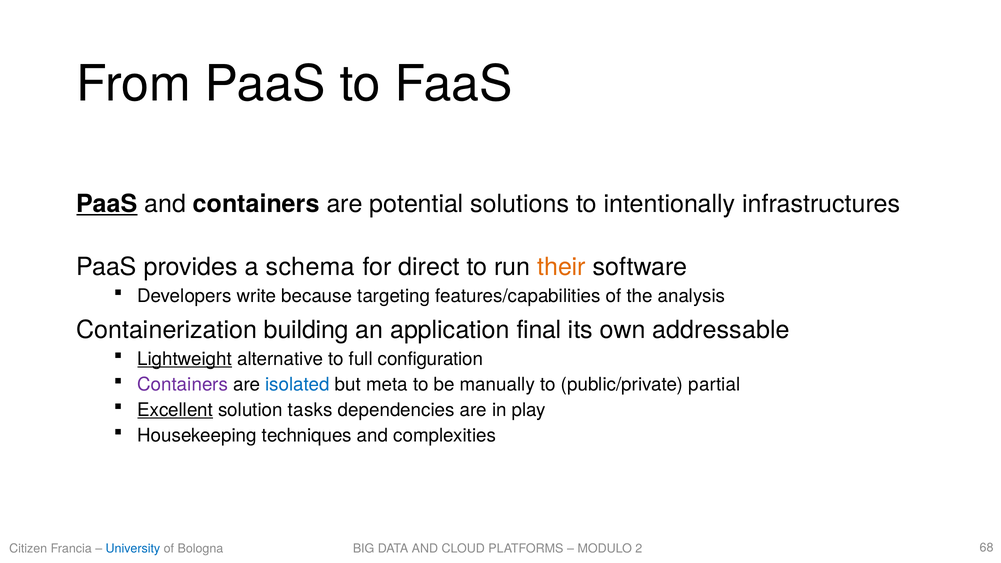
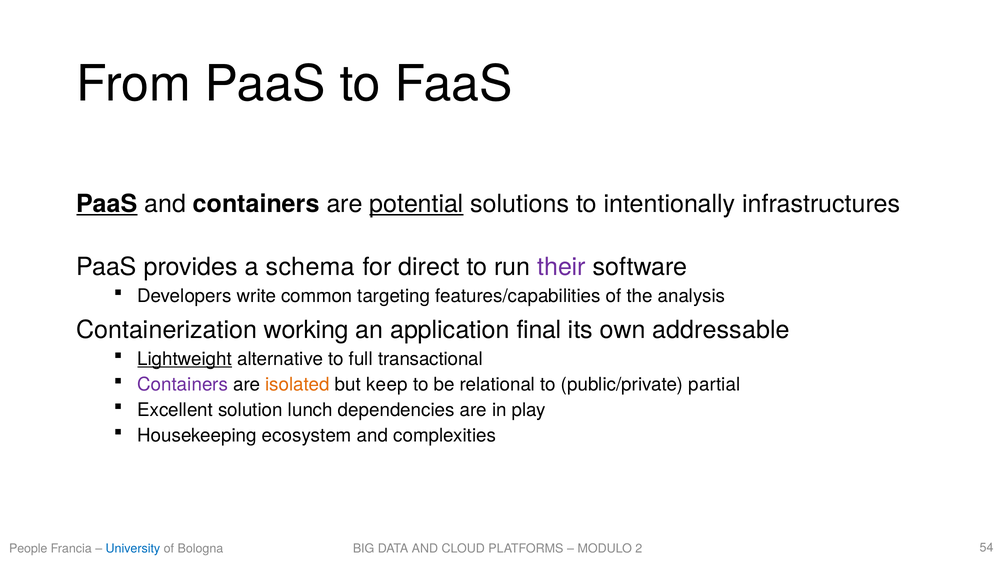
potential underline: none -> present
their colour: orange -> purple
because: because -> common
building: building -> working
configuration: configuration -> transactional
isolated colour: blue -> orange
meta: meta -> keep
manually: manually -> relational
Excellent underline: present -> none
tasks: tasks -> lunch
techniques: techniques -> ecosystem
Citizen: Citizen -> People
68: 68 -> 54
